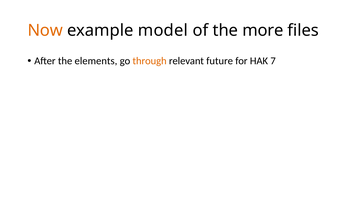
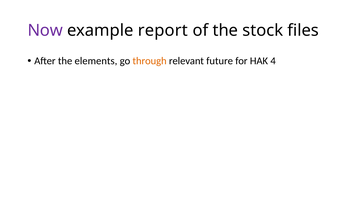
Now colour: orange -> purple
model: model -> report
more: more -> stock
7: 7 -> 4
